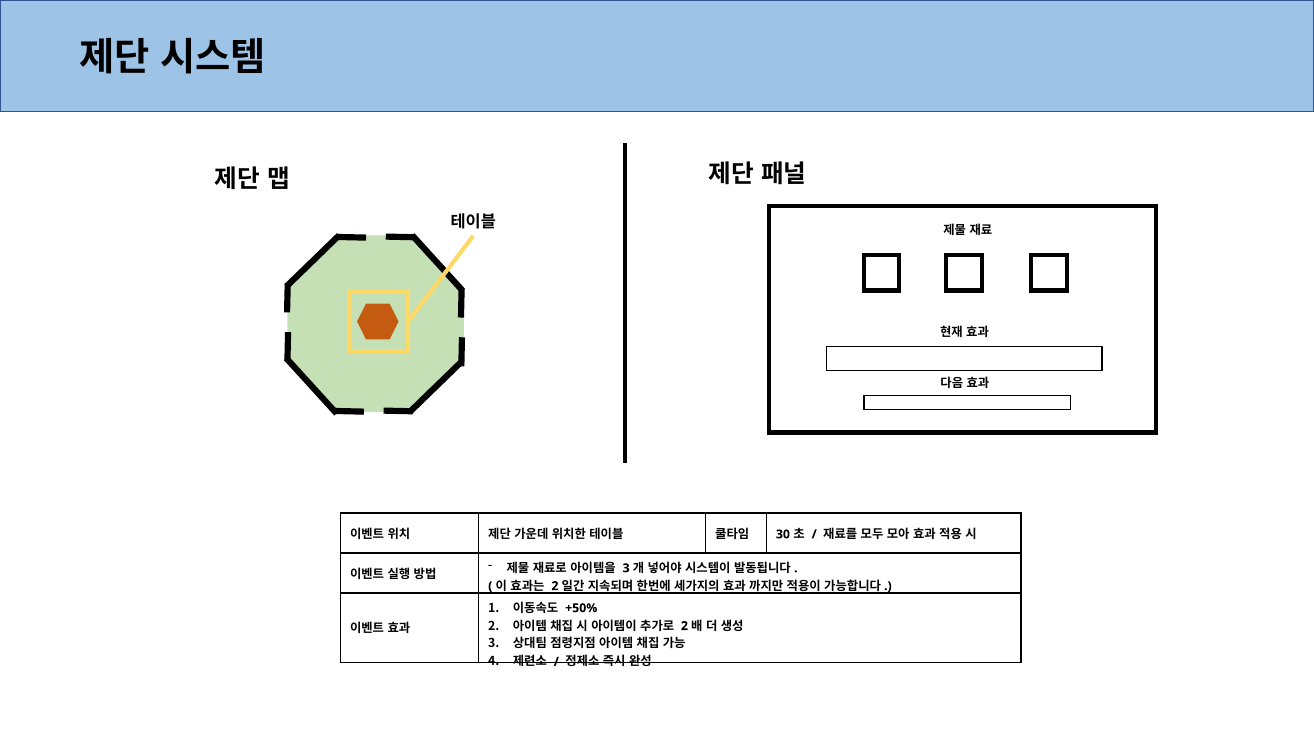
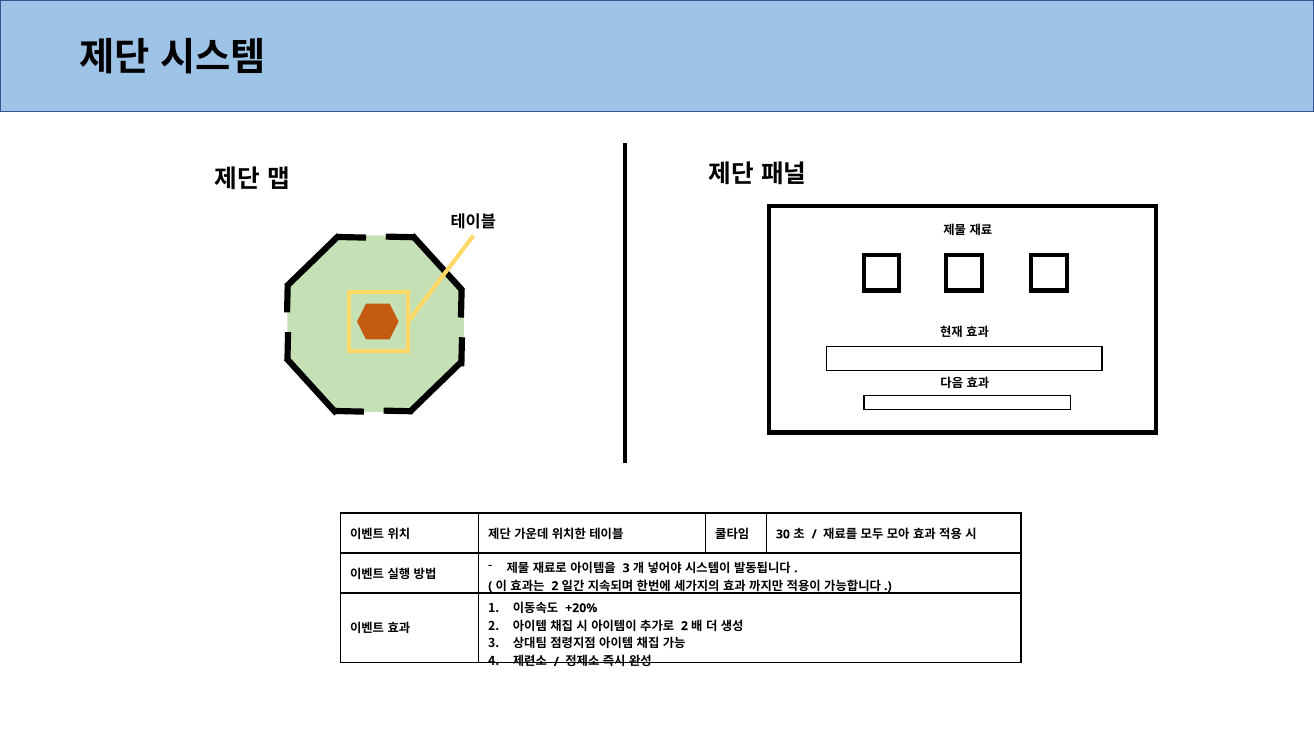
+50%: +50% -> +20%
